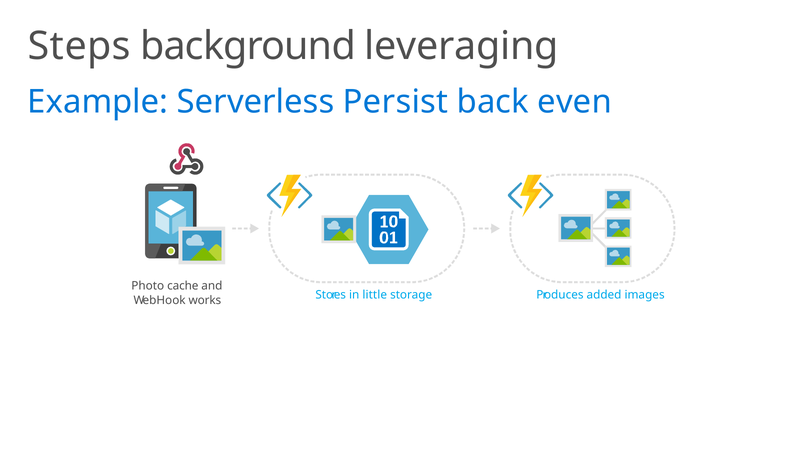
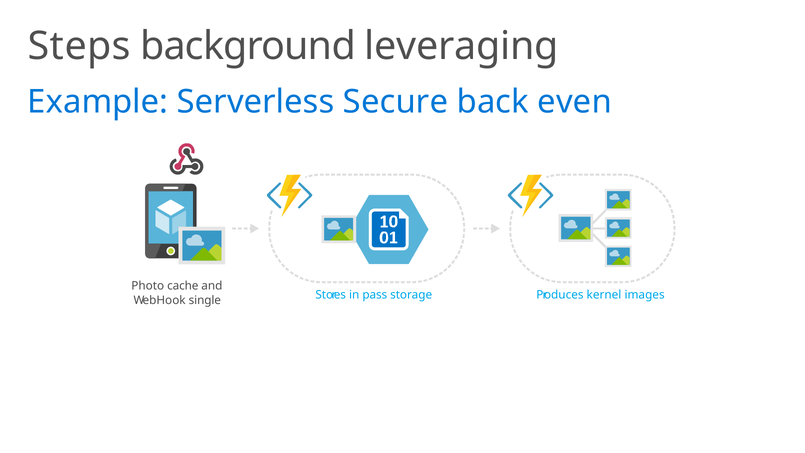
Persist: Persist -> Secure
works: works -> single
little: little -> pass
added: added -> kernel
